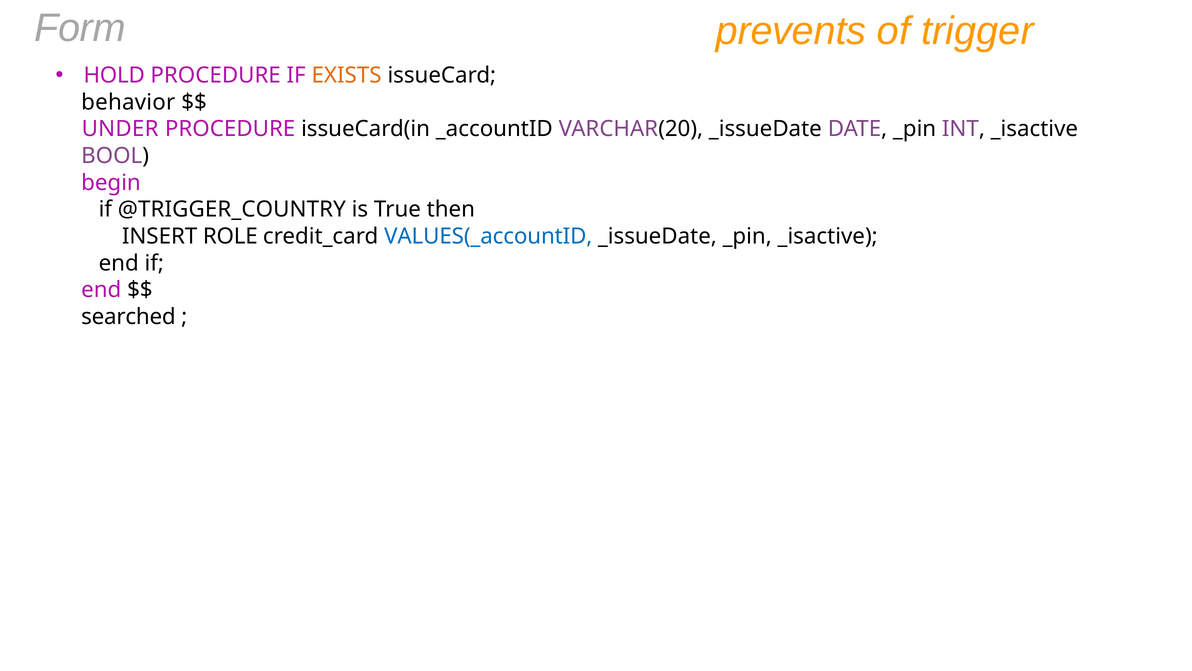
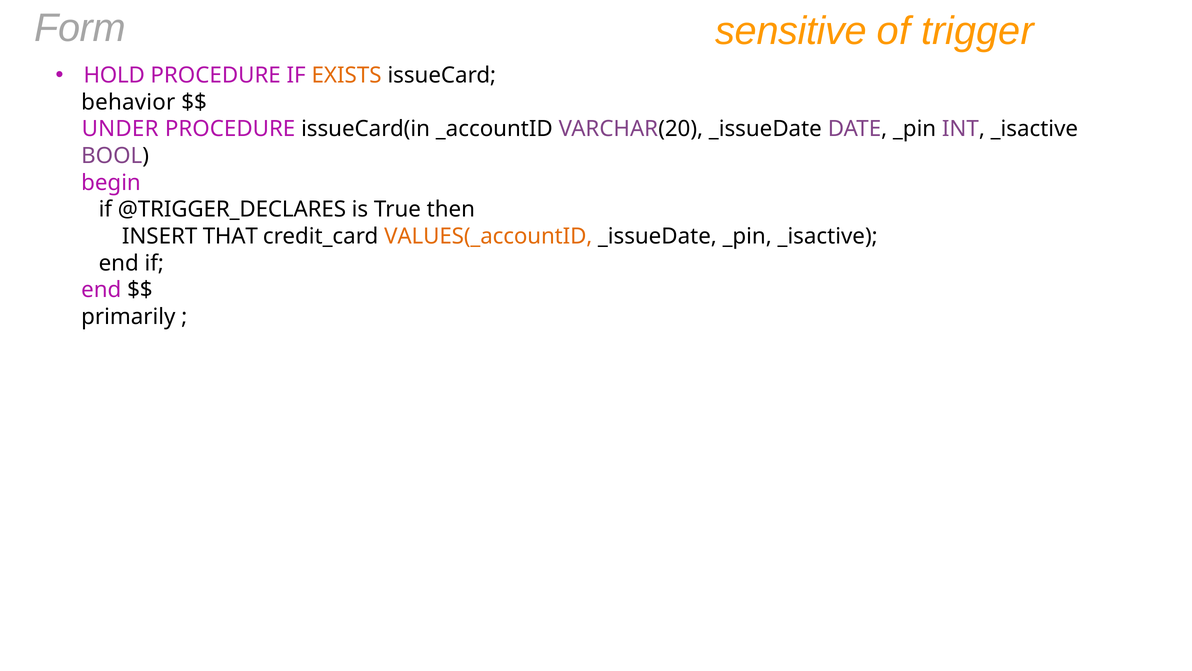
prevents: prevents -> sensitive
@TRIGGER_COUNTRY: @TRIGGER_COUNTRY -> @TRIGGER_DECLARES
ROLE: ROLE -> THAT
VALUES(_accountID colour: blue -> orange
searched: searched -> primarily
